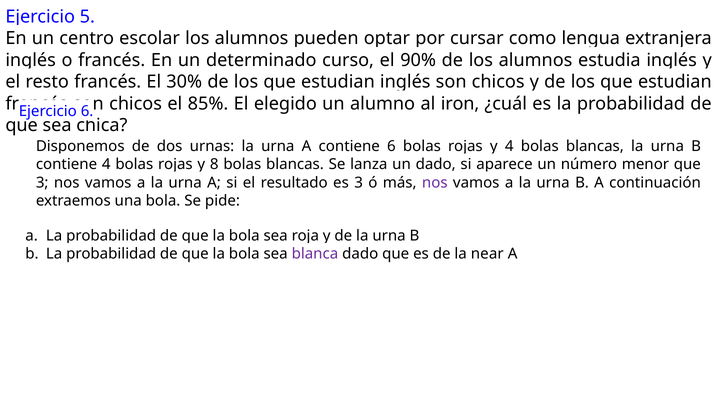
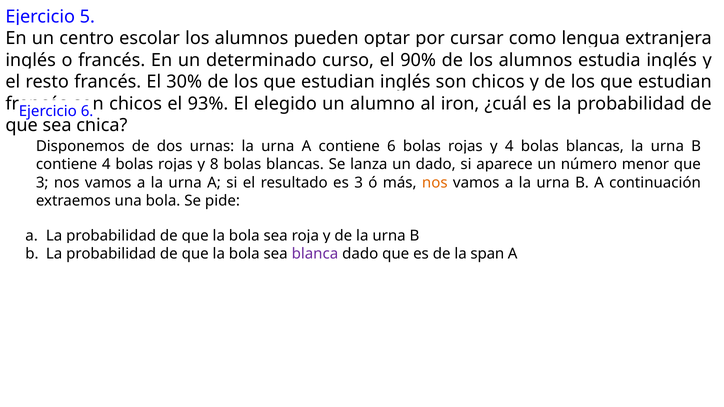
85%: 85% -> 93%
nos at (435, 183) colour: purple -> orange
near: near -> span
